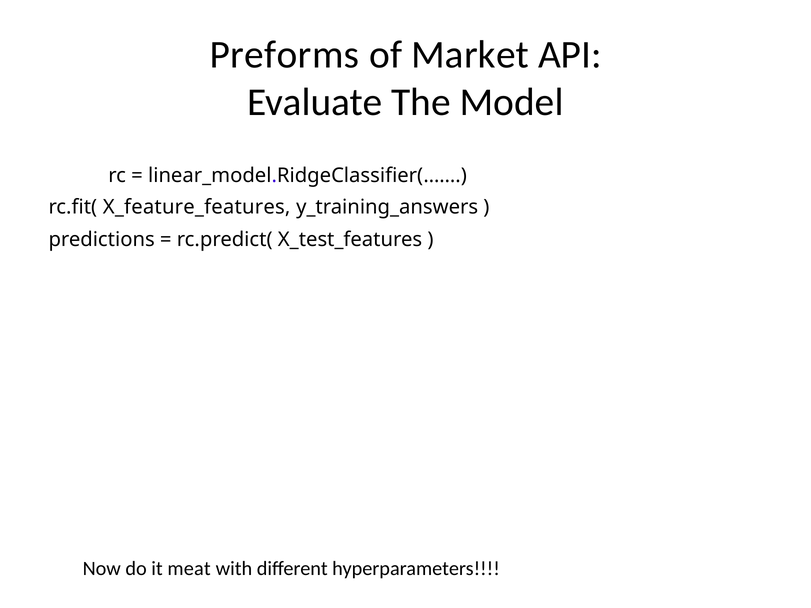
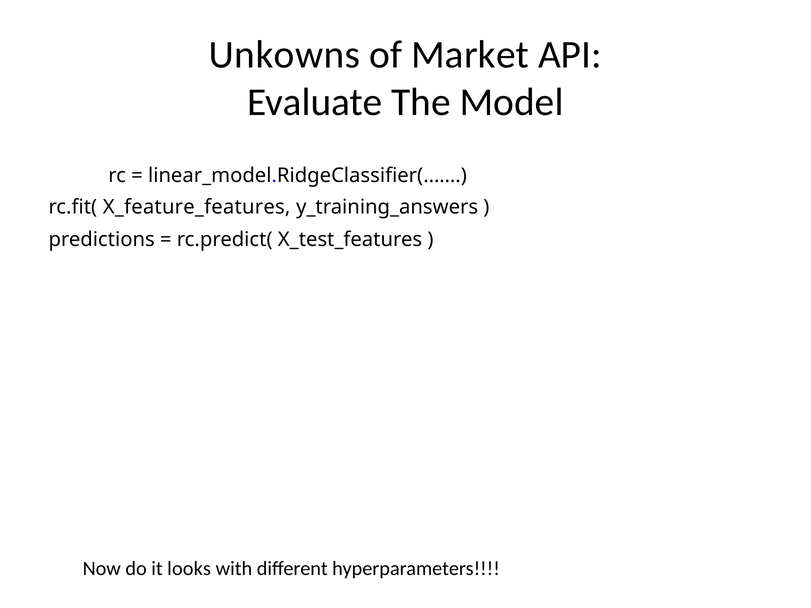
Preforms: Preforms -> Unkowns
meat: meat -> looks
